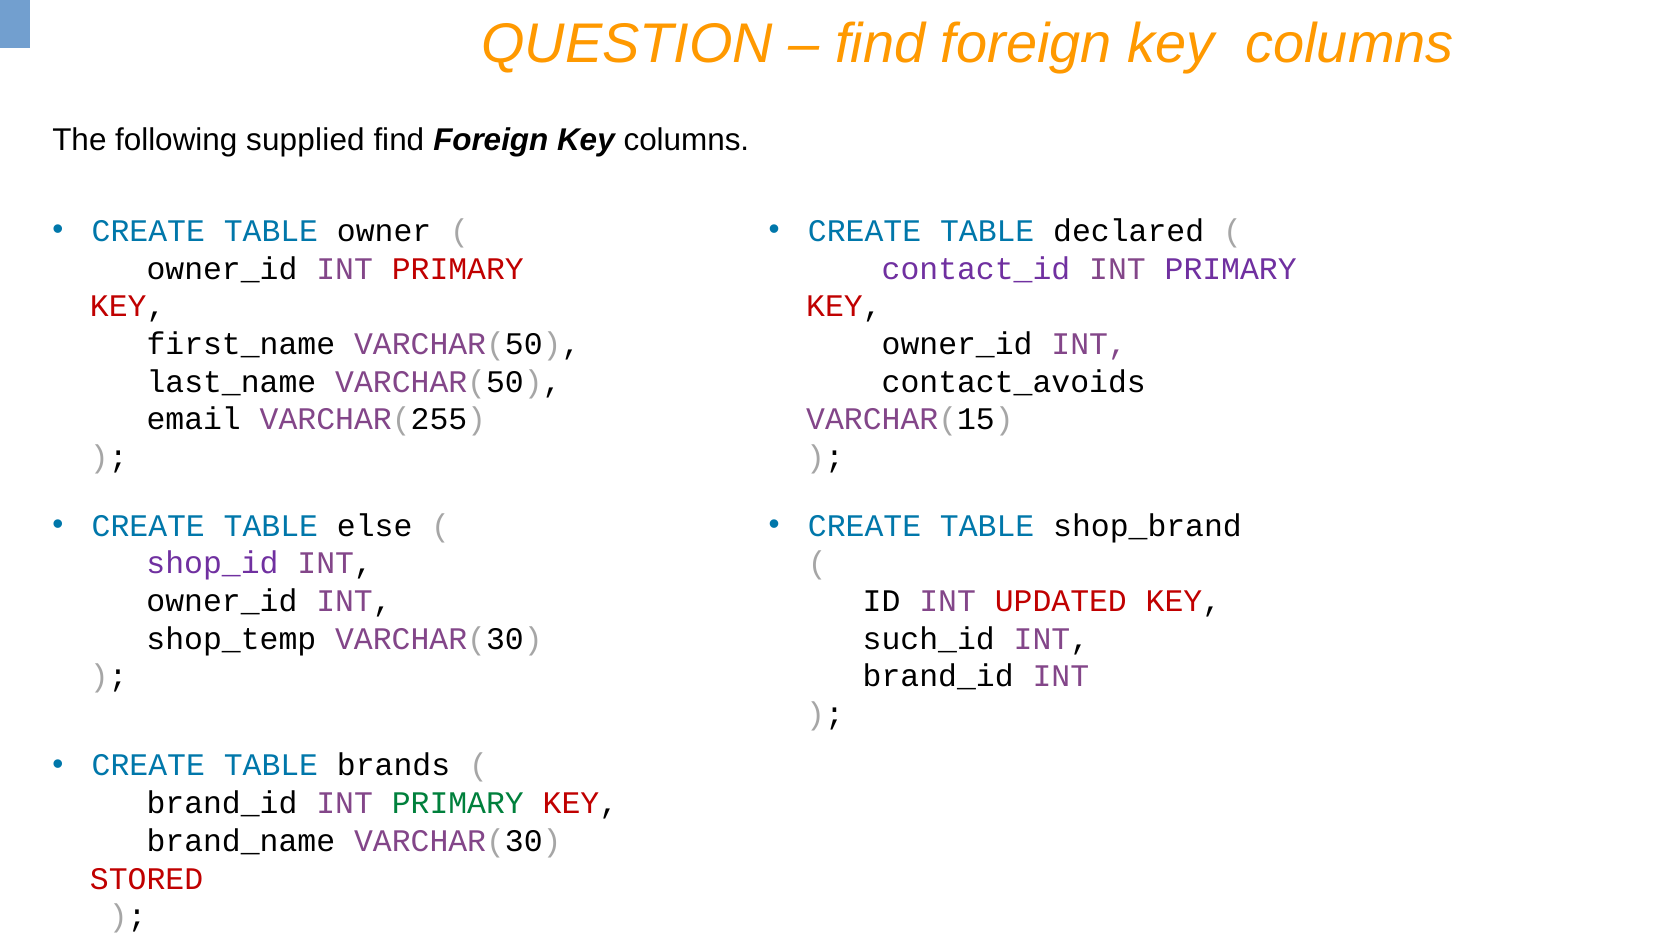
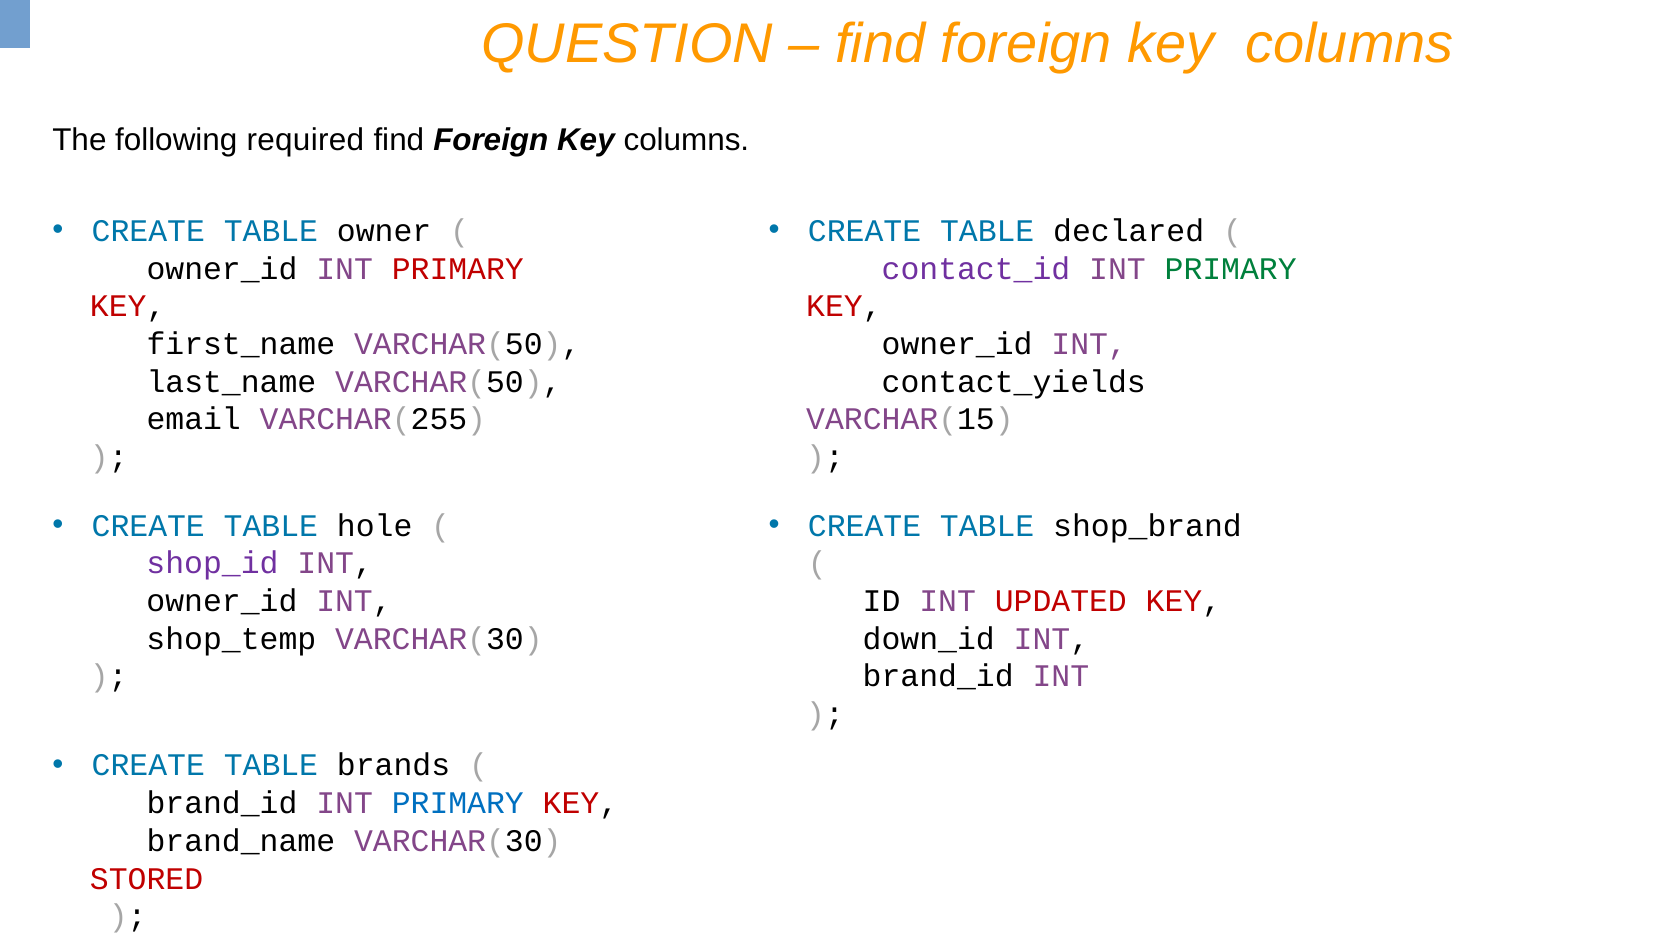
supplied: supplied -> required
PRIMARY at (1231, 269) colour: purple -> green
contact_avoids: contact_avoids -> contact_yields
else: else -> hole
such_id: such_id -> down_id
PRIMARY at (458, 804) colour: green -> blue
